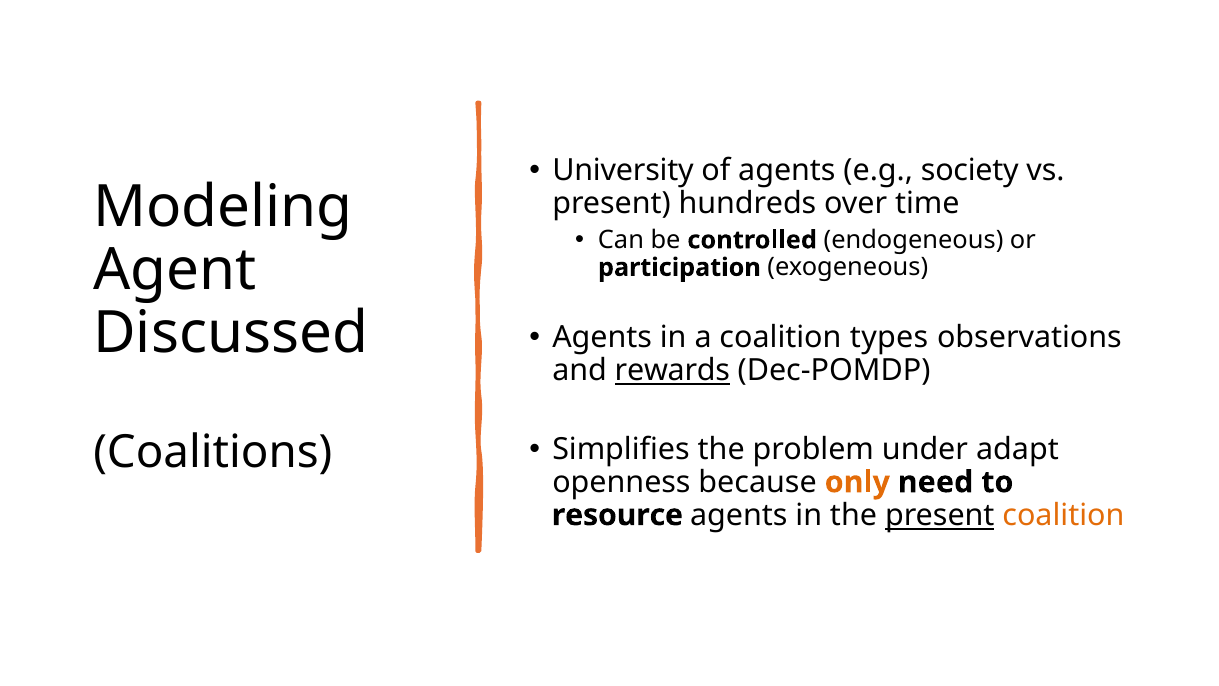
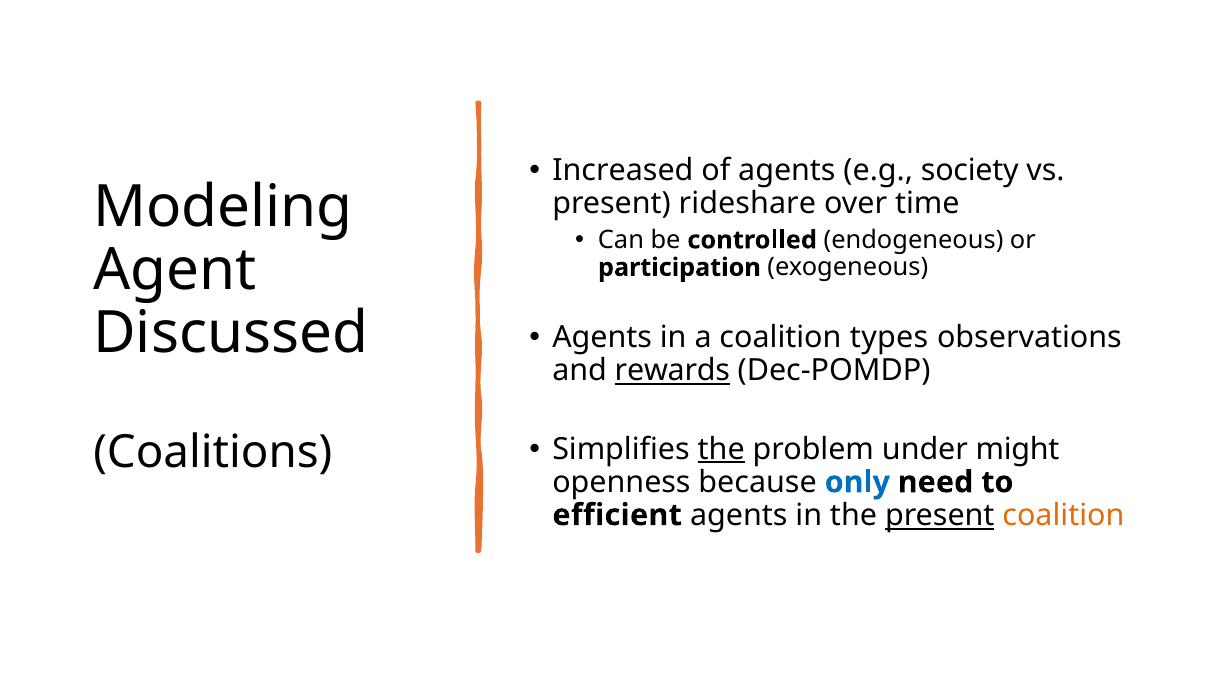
University: University -> Increased
hundreds: hundreds -> rideshare
the at (721, 449) underline: none -> present
adapt: adapt -> might
only colour: orange -> blue
resource: resource -> efficient
